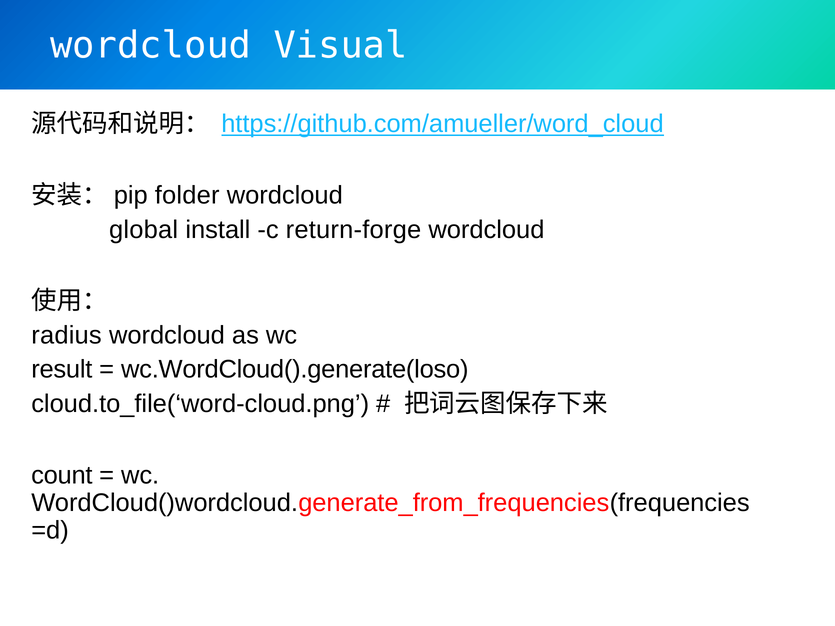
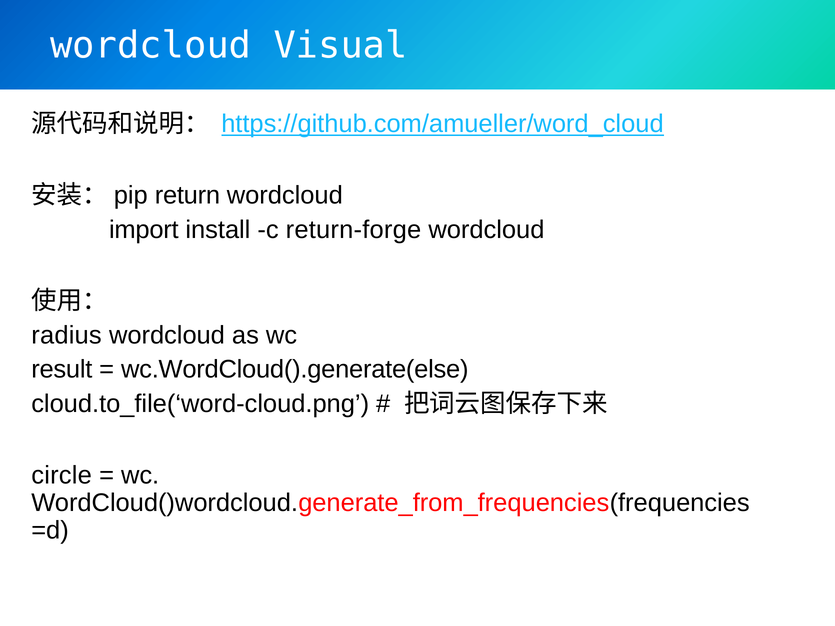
folder: folder -> return
global: global -> import
wc.WordCloud().generate(loso: wc.WordCloud().generate(loso -> wc.WordCloud().generate(else
count: count -> circle
